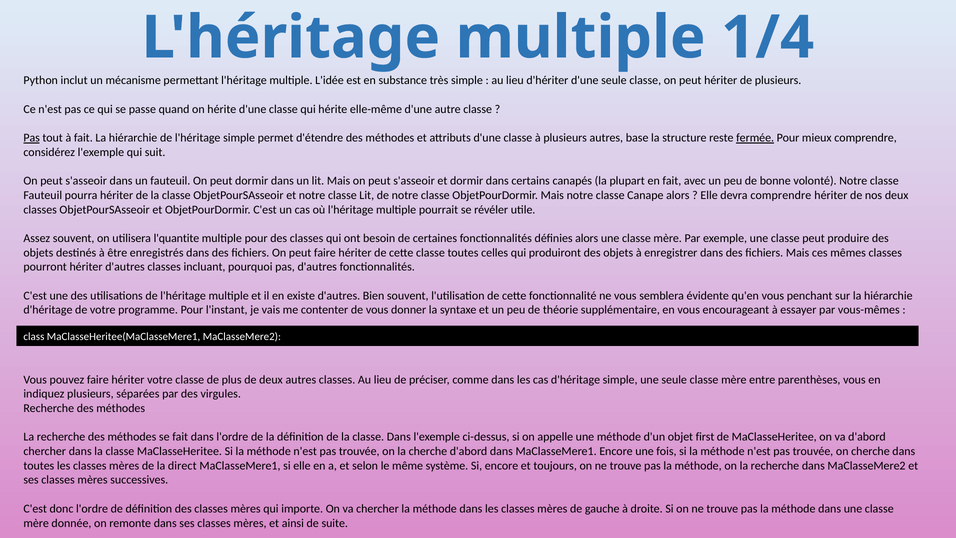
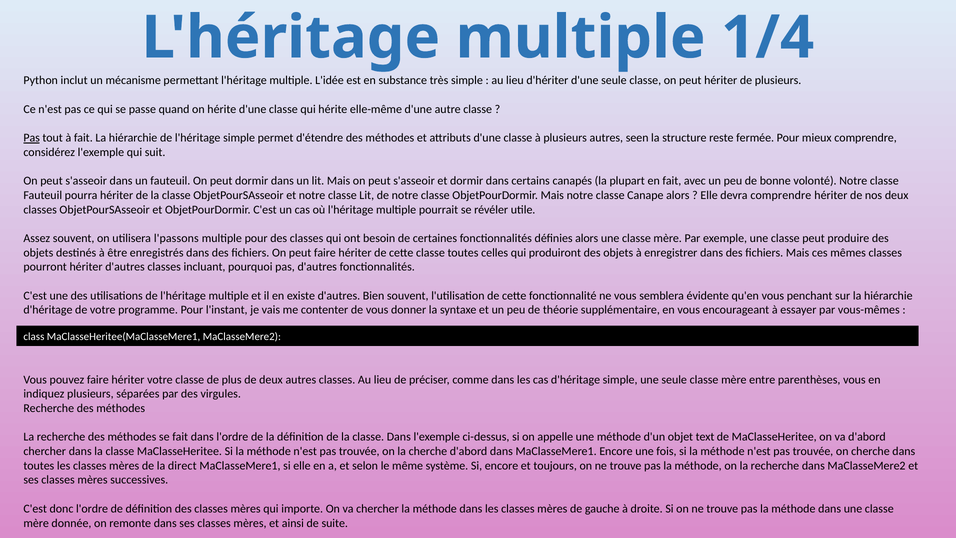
base: base -> seen
fermée underline: present -> none
l'quantite: l'quantite -> l'passons
first: first -> text
